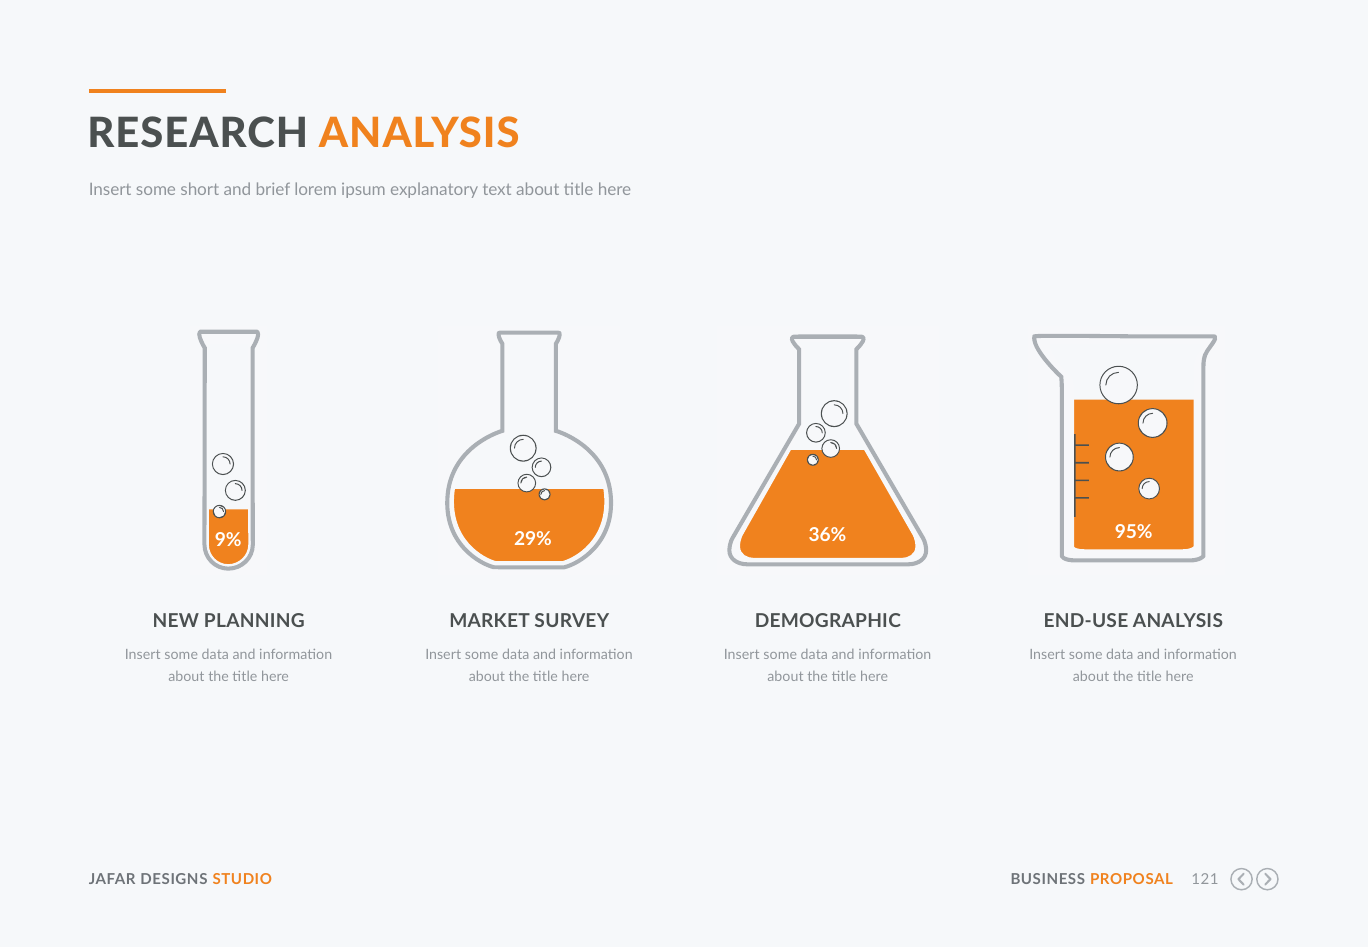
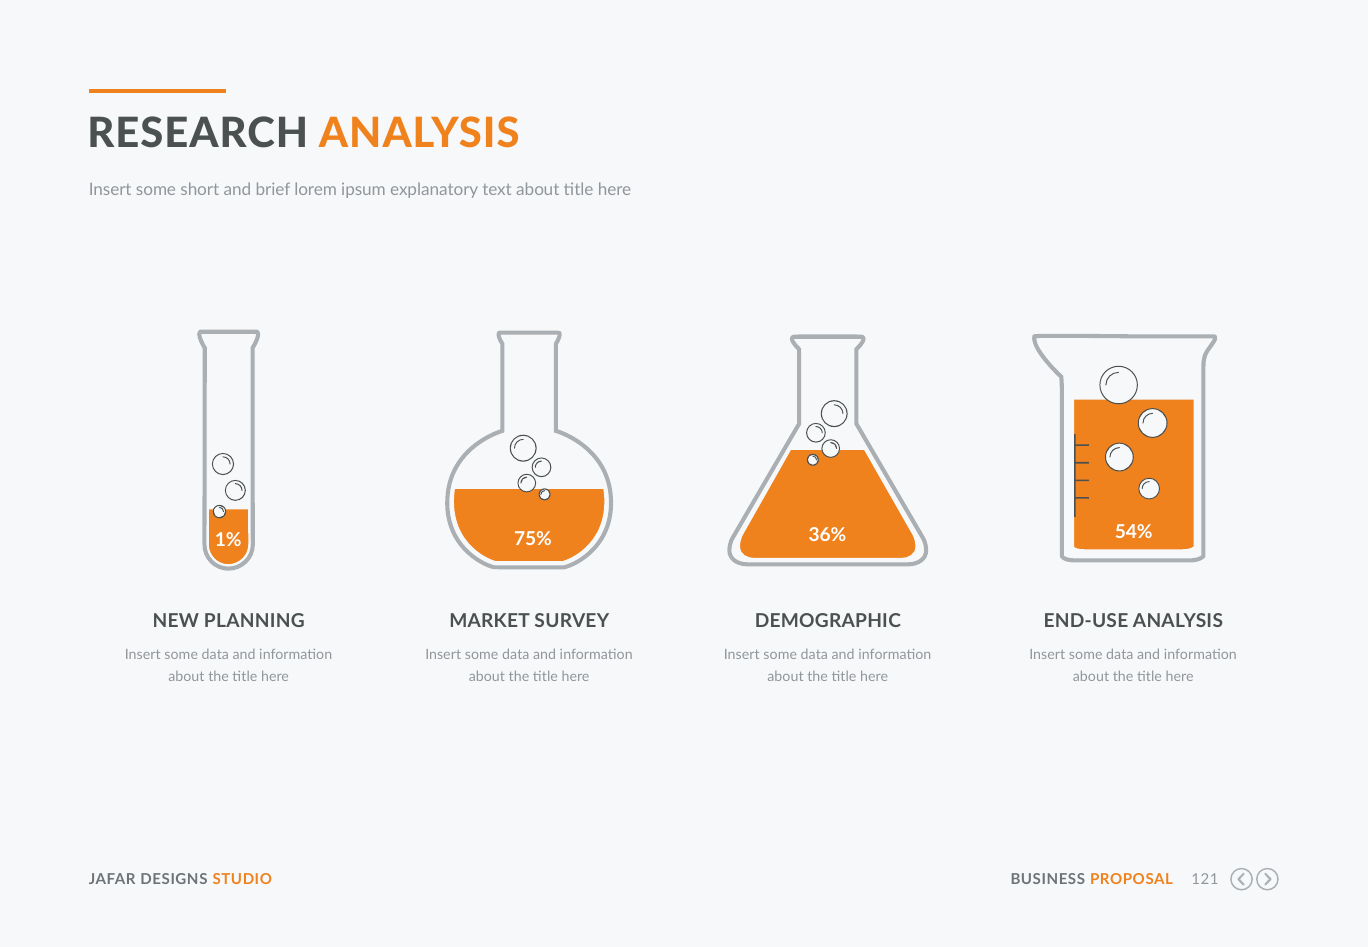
29%: 29% -> 75%
95%: 95% -> 54%
9%: 9% -> 1%
